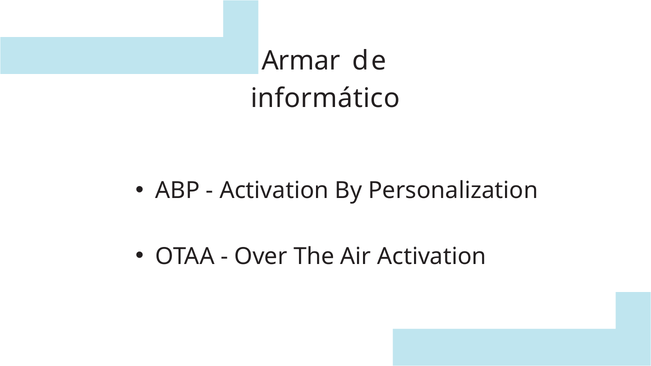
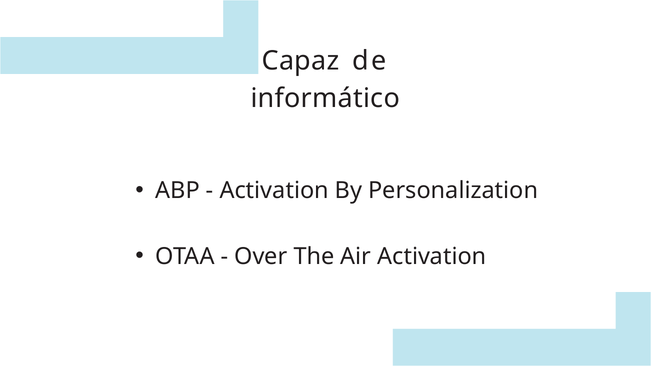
Armar: Armar -> Capaz
